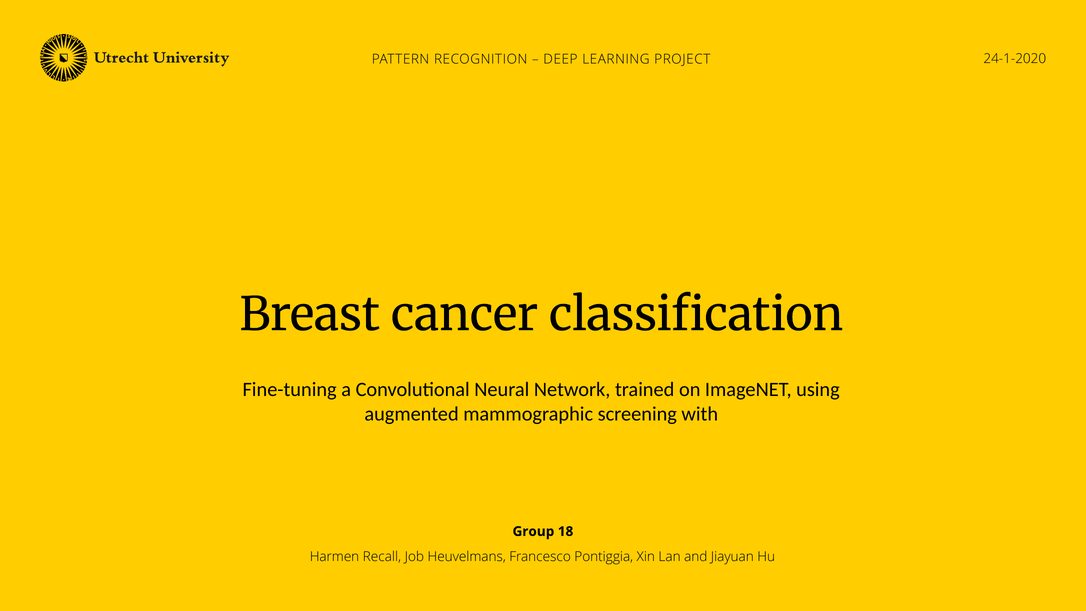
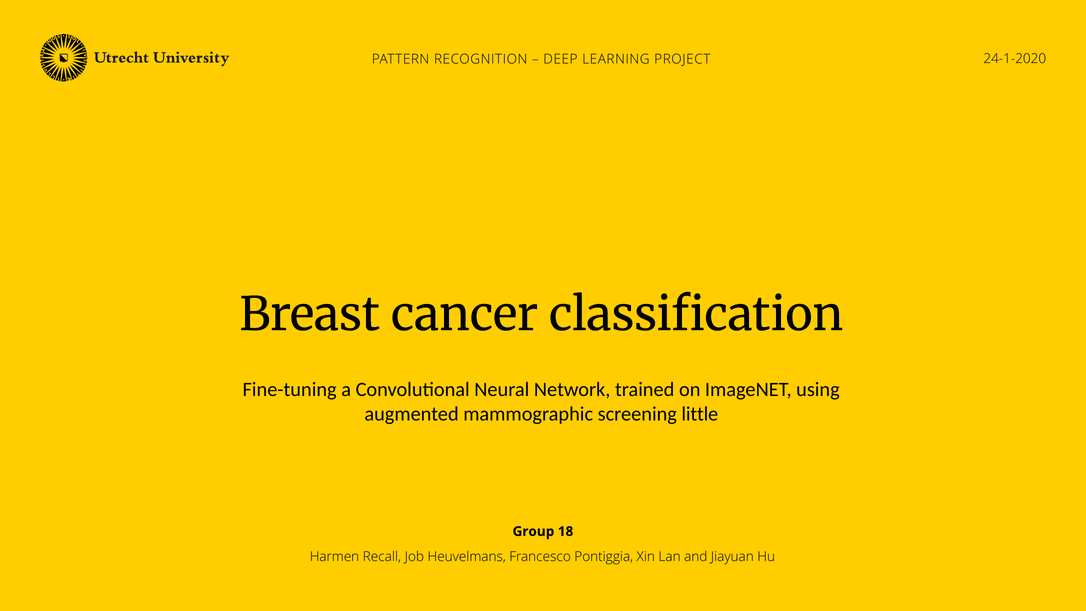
with: with -> little
